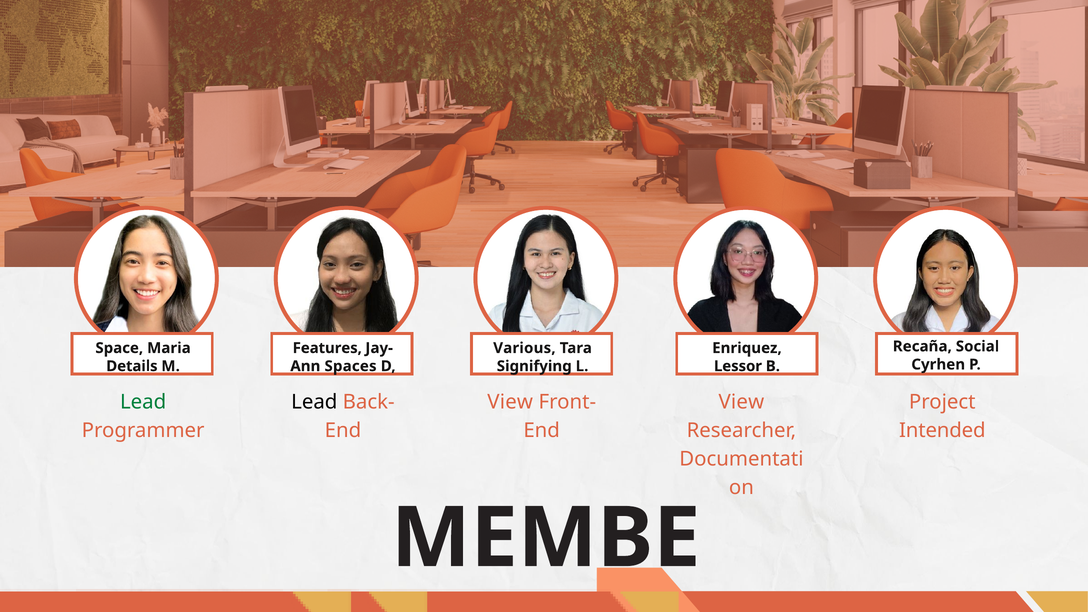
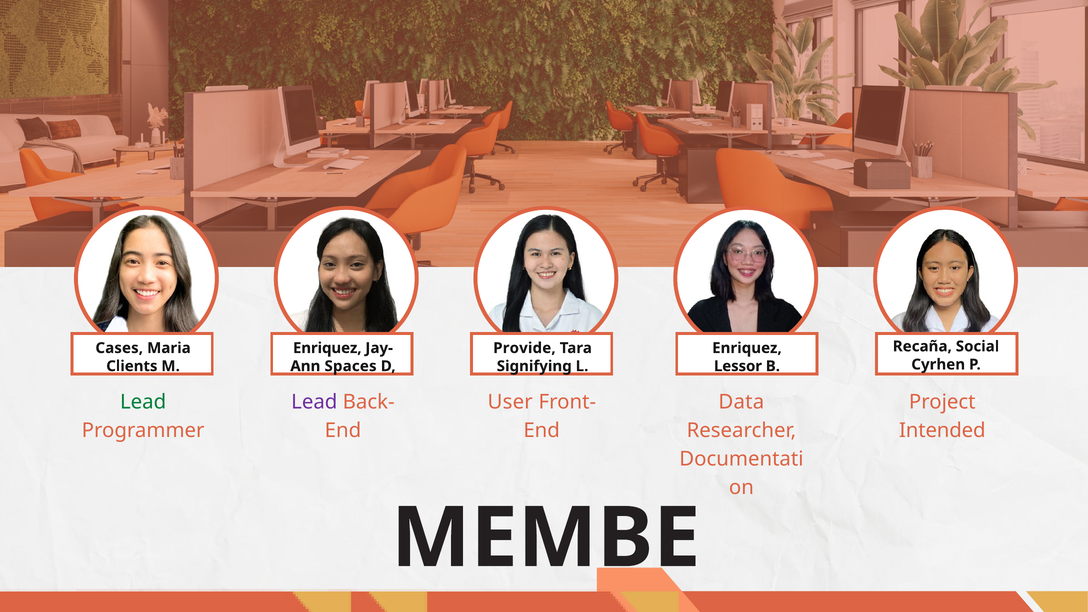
Space: Space -> Cases
Features at (327, 348): Features -> Enriquez
Various: Various -> Provide
Details: Details -> Clients
Lead at (314, 402) colour: black -> purple
View at (510, 402): View -> User
View at (741, 402): View -> Data
